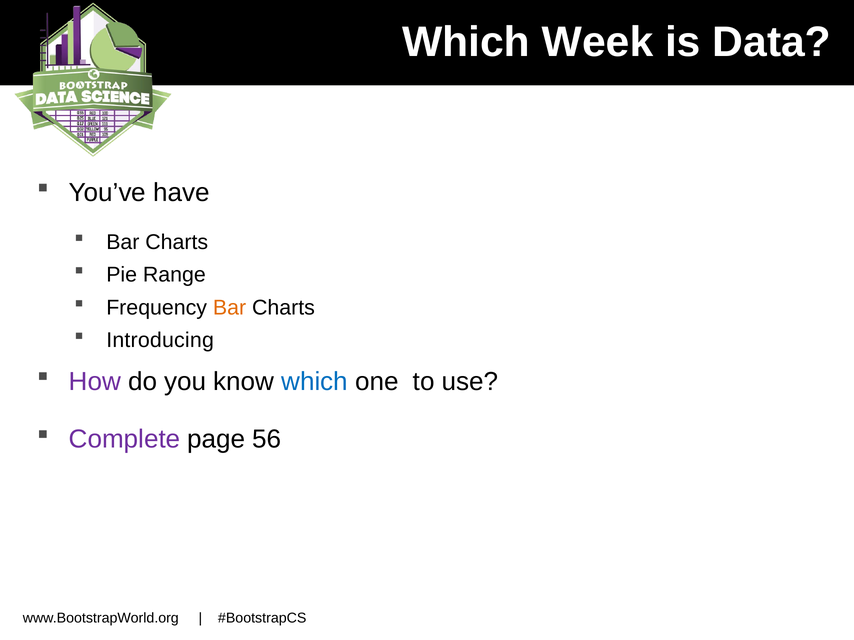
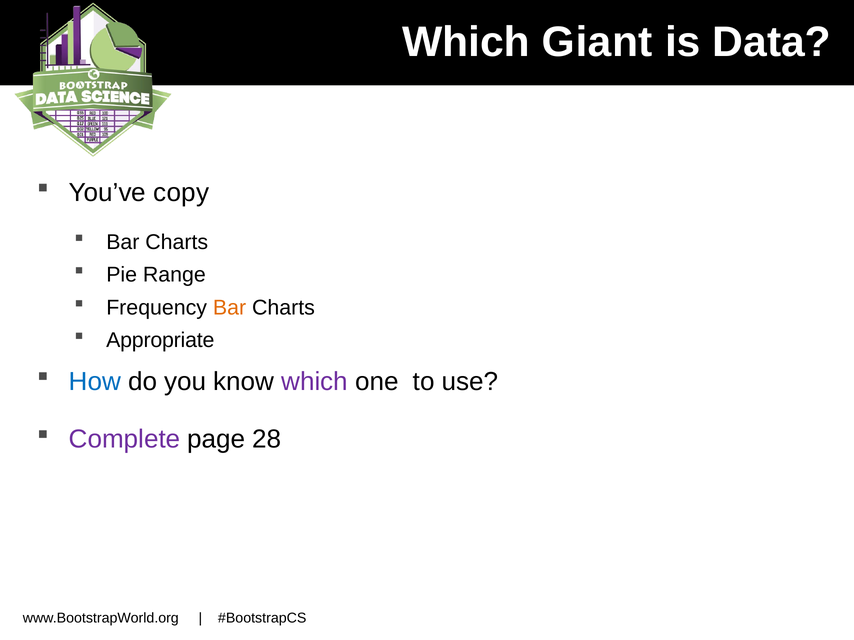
Week: Week -> Giant
have: have -> copy
Introducing: Introducing -> Appropriate
How colour: purple -> blue
which at (315, 382) colour: blue -> purple
56: 56 -> 28
